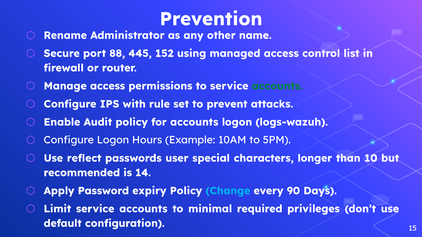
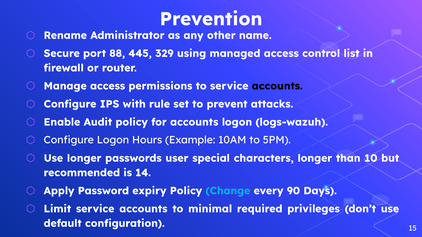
152: 152 -> 329
accounts at (277, 86) colour: green -> black
Use reflect: reflect -> longer
